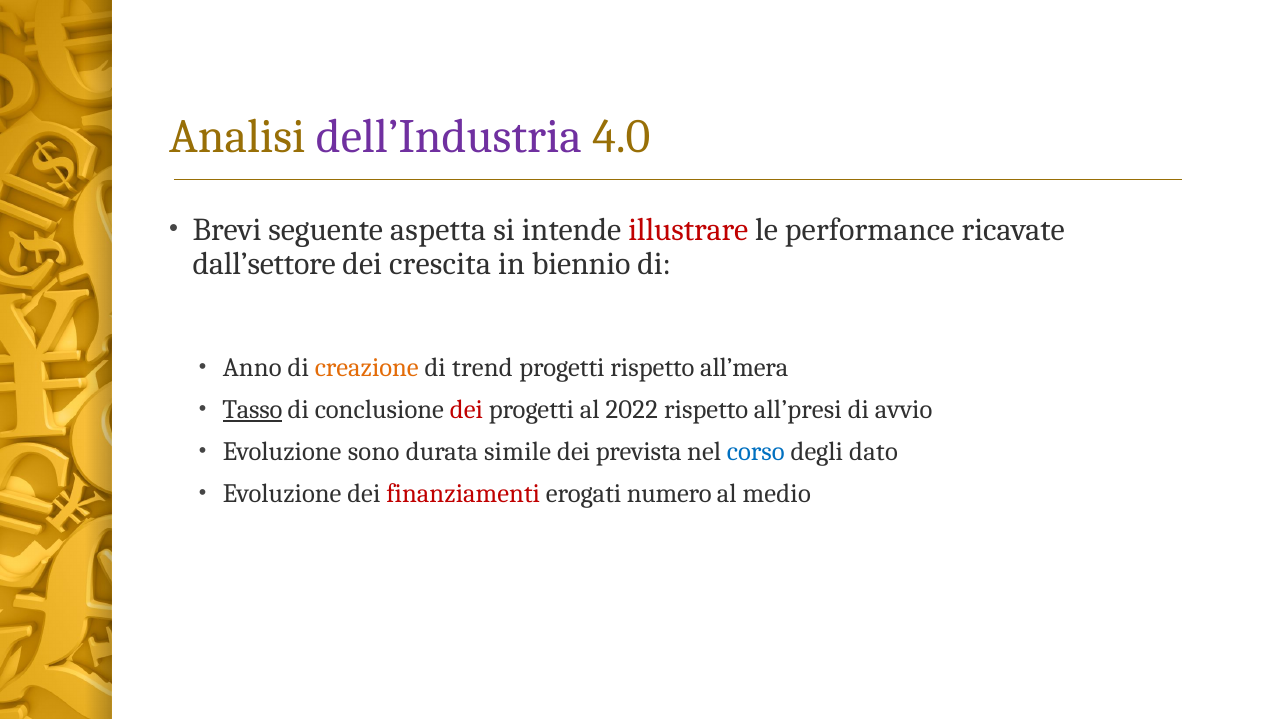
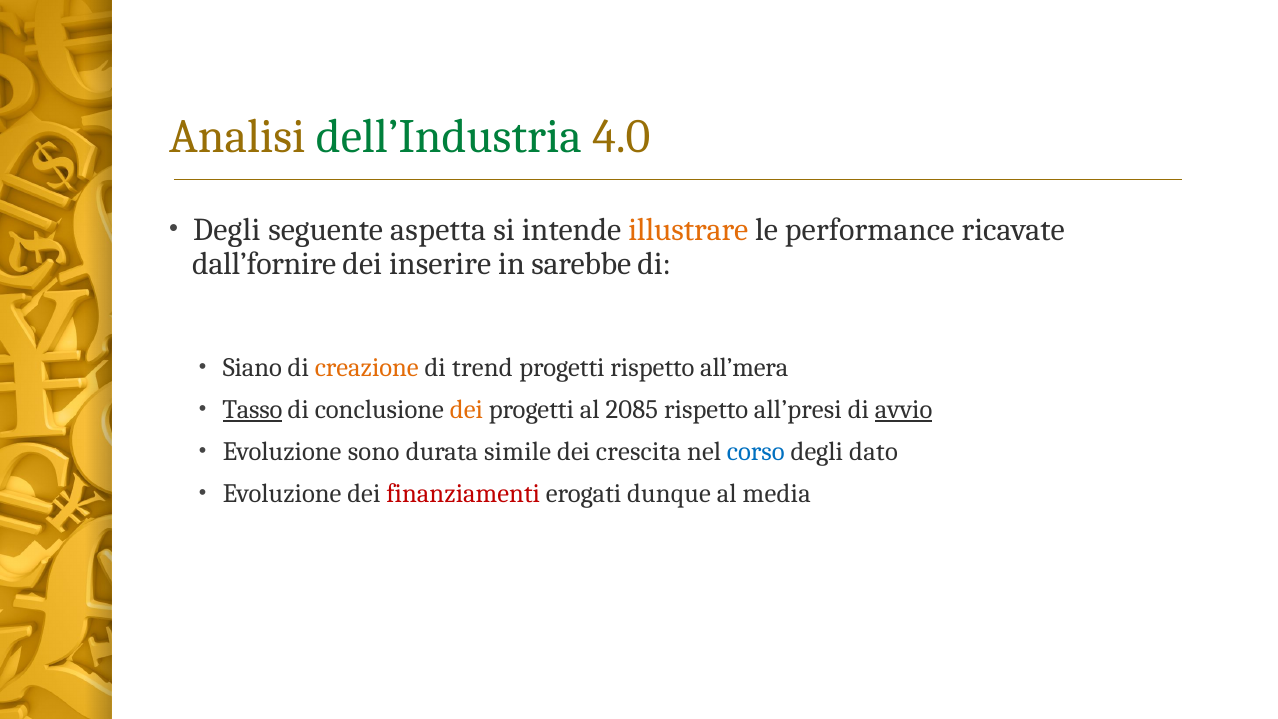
dell’Industria colour: purple -> green
Brevi at (227, 230): Brevi -> Degli
illustrare colour: red -> orange
dall’settore: dall’settore -> dall’fornire
crescita: crescita -> inserire
biennio: biennio -> sarebbe
Anno: Anno -> Siano
dei at (466, 410) colour: red -> orange
2022: 2022 -> 2085
avvio underline: none -> present
prevista: prevista -> crescita
numero: numero -> dunque
medio: medio -> media
